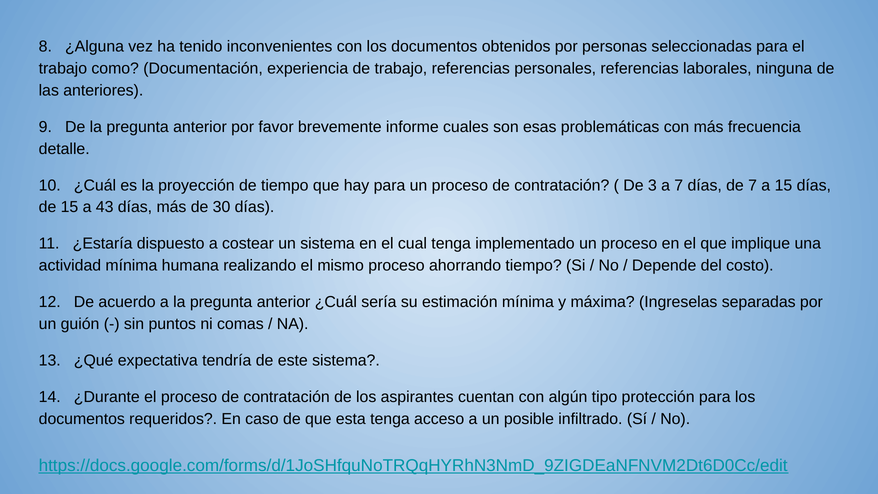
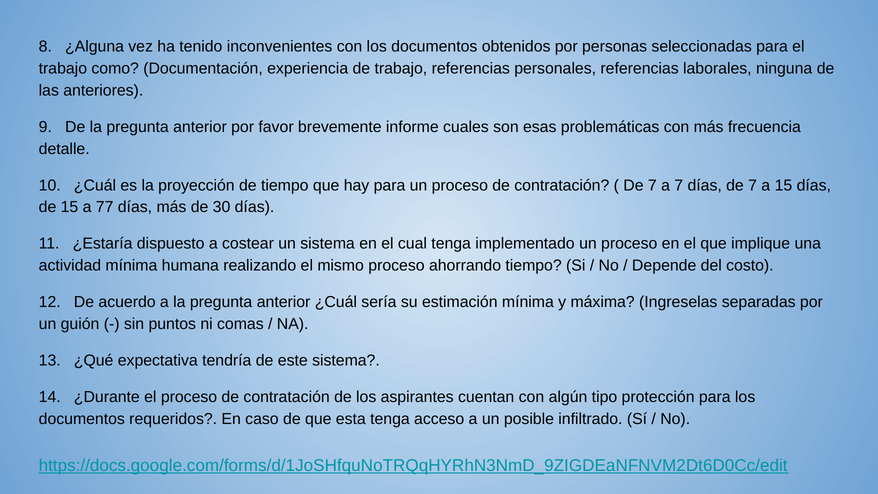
3 at (652, 185): 3 -> 7
43: 43 -> 77
